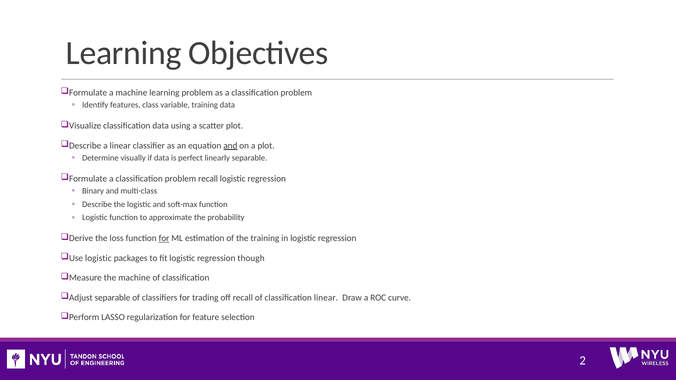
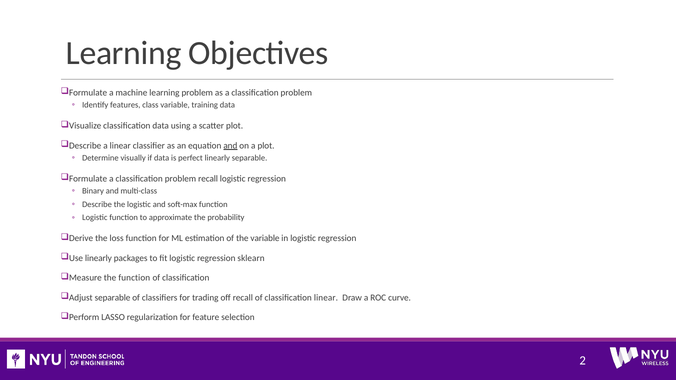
for at (164, 239) underline: present -> none
the training: training -> variable
logistic at (98, 258): logistic -> linearly
though: though -> sklearn
the machine: machine -> function
